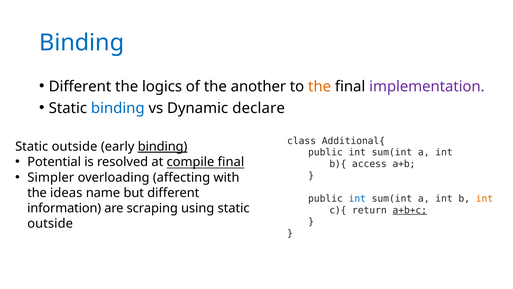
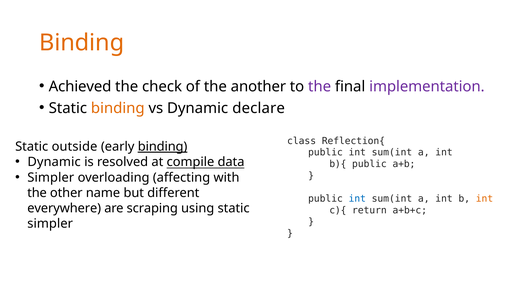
Binding at (82, 43) colour: blue -> orange
Different at (80, 86): Different -> Achieved
logics: logics -> check
the at (320, 86) colour: orange -> purple
binding at (118, 108) colour: blue -> orange
Additional{: Additional{ -> Reflection{
Potential at (54, 162): Potential -> Dynamic
compile final: final -> data
b){ access: access -> public
ideas: ideas -> other
information: information -> everywhere
a+b+c underline: present -> none
outside at (50, 223): outside -> simpler
